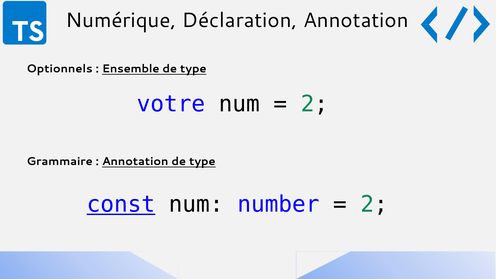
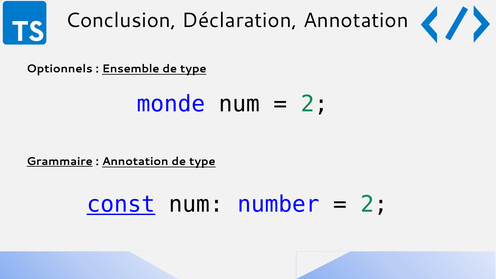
Numérique: Numérique -> Conclusion
votre: votre -> monde
Grammaire underline: none -> present
